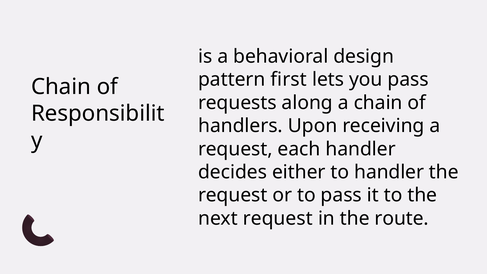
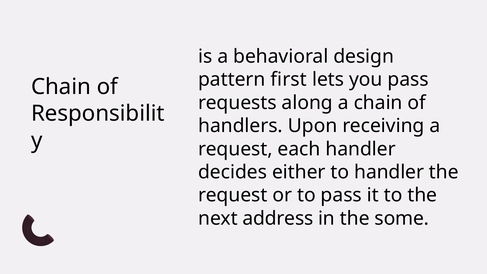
next request: request -> address
route: route -> some
